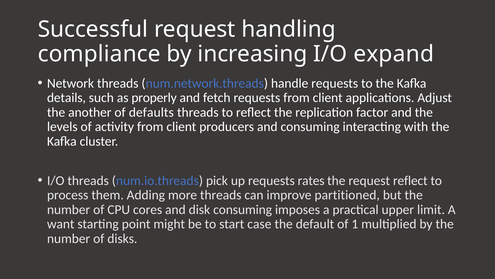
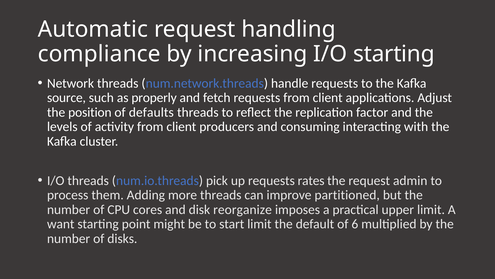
Successful: Successful -> Automatic
I/O expand: expand -> starting
details: details -> source
another: another -> position
request reflect: reflect -> admin
disk consuming: consuming -> reorganize
start case: case -> limit
1: 1 -> 6
